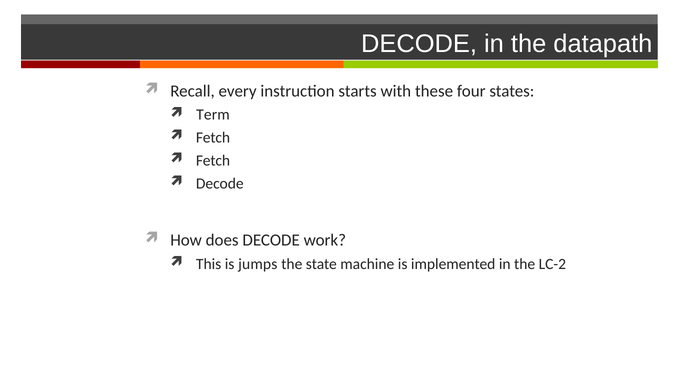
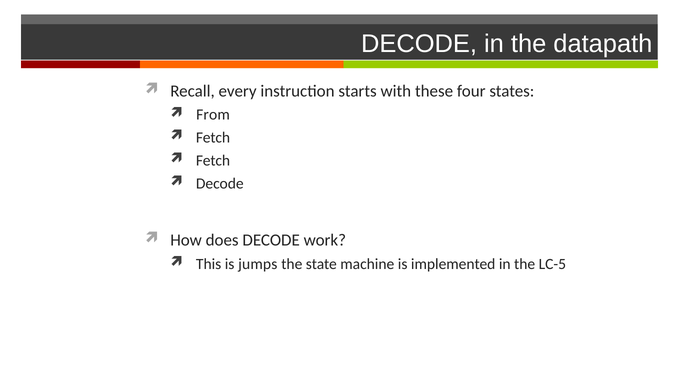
Term: Term -> From
LC-2: LC-2 -> LC-5
